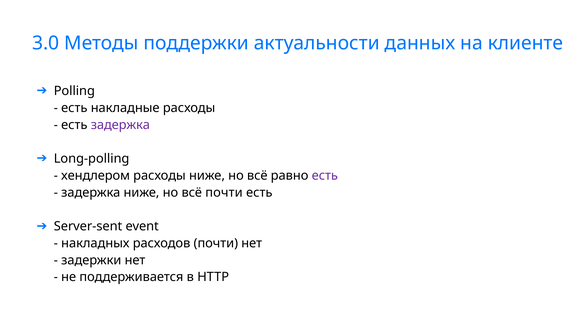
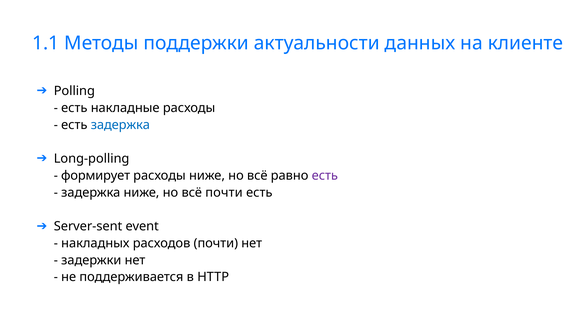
3.0: 3.0 -> 1.1
задержка at (120, 125) colour: purple -> blue
хендлером: хендлером -> формирует
